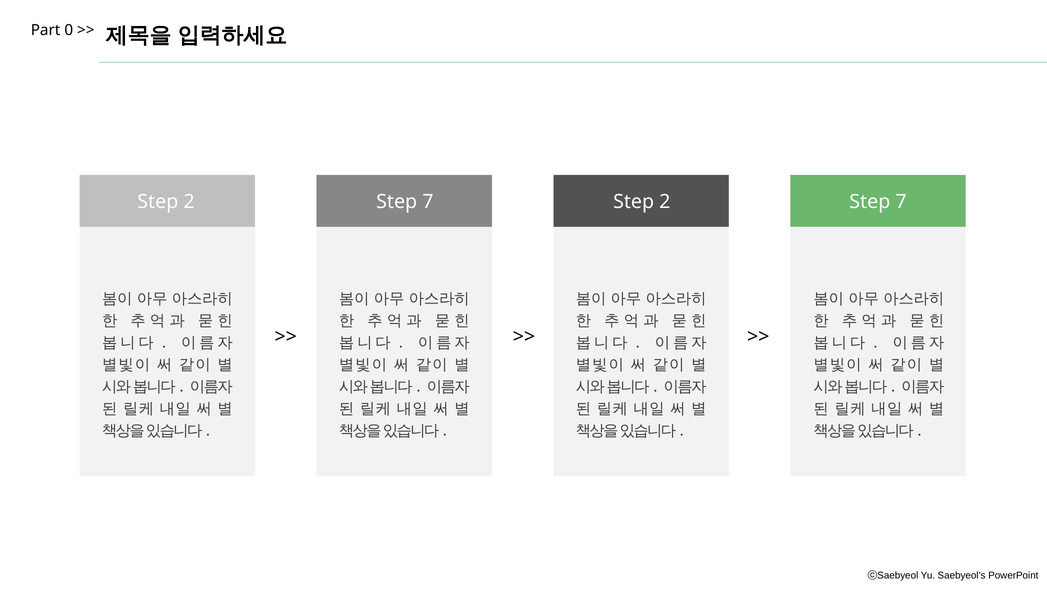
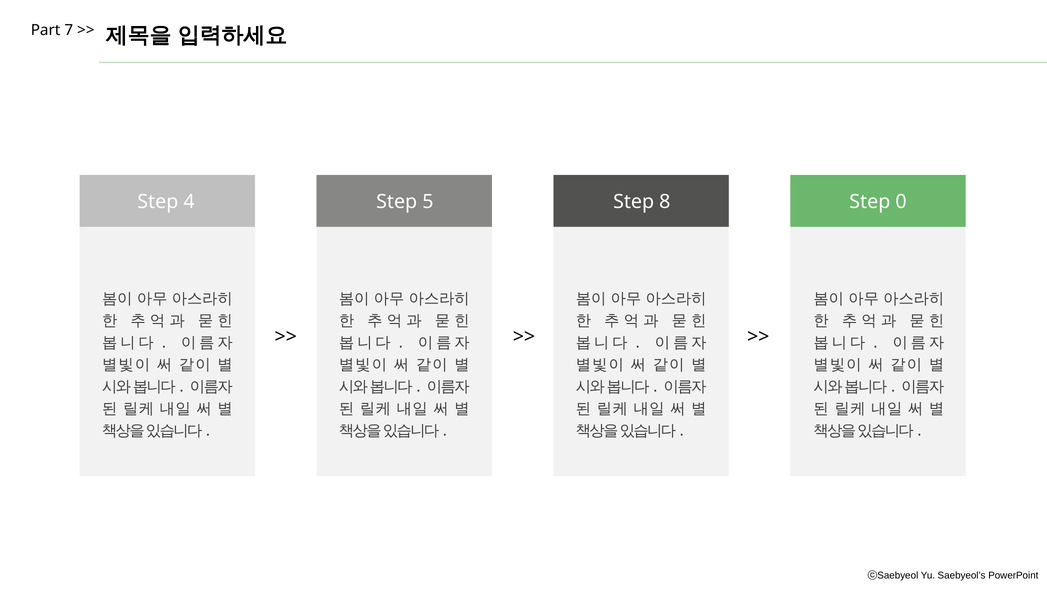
0: 0 -> 7
2 at (189, 202): 2 -> 4
7 at (428, 202): 7 -> 5
2 at (665, 202): 2 -> 8
7 at (901, 202): 7 -> 0
